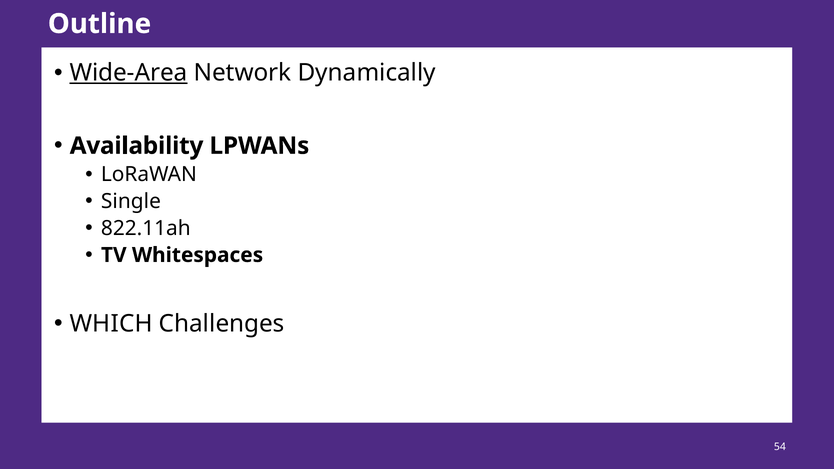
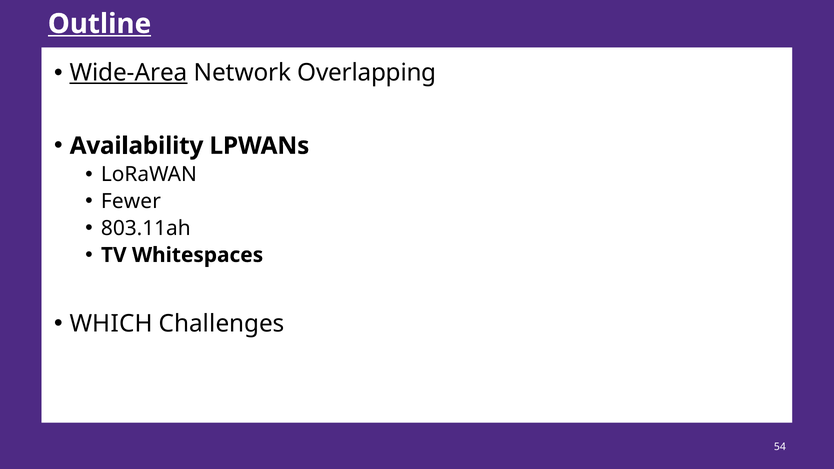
Outline underline: none -> present
Dynamically: Dynamically -> Overlapping
Single: Single -> Fewer
822.11ah: 822.11ah -> 803.11ah
